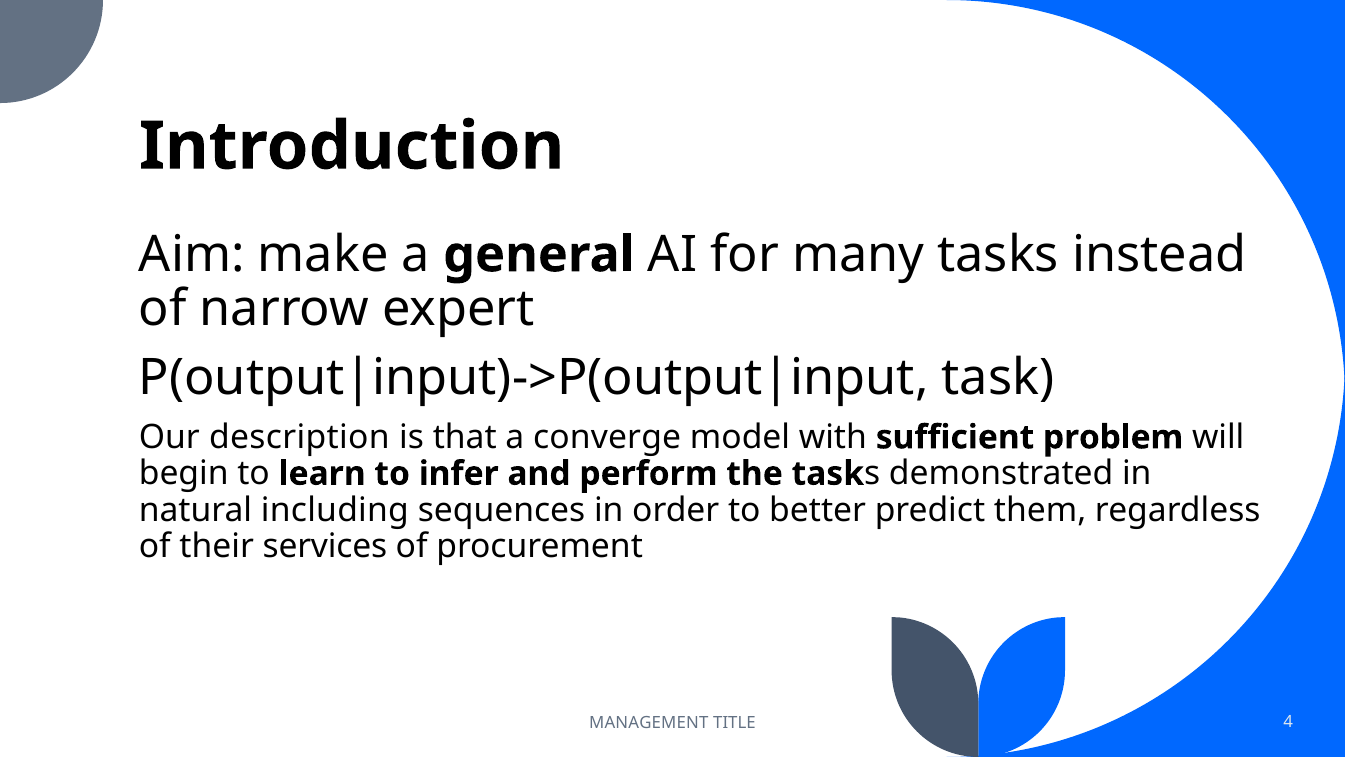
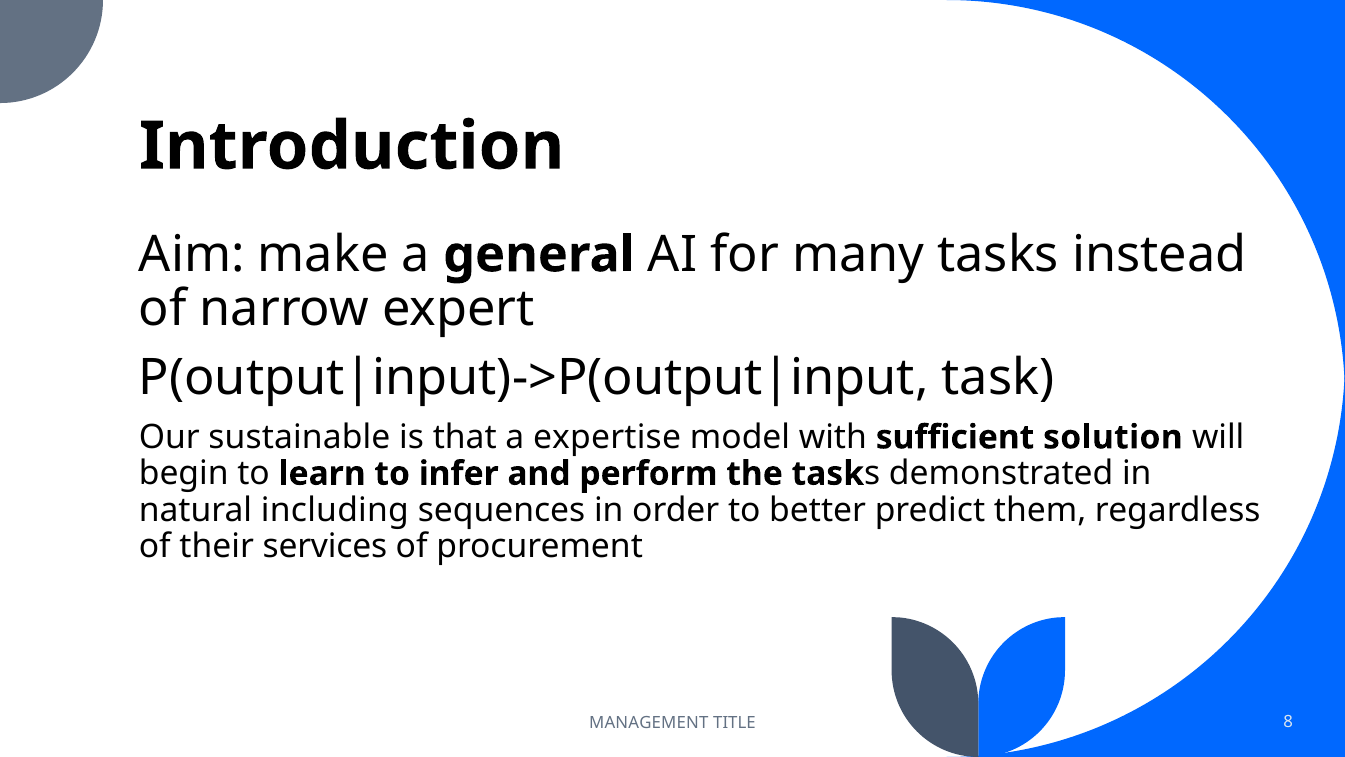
description: description -> sustainable
converge: converge -> expertise
problem: problem -> solution
4: 4 -> 8
